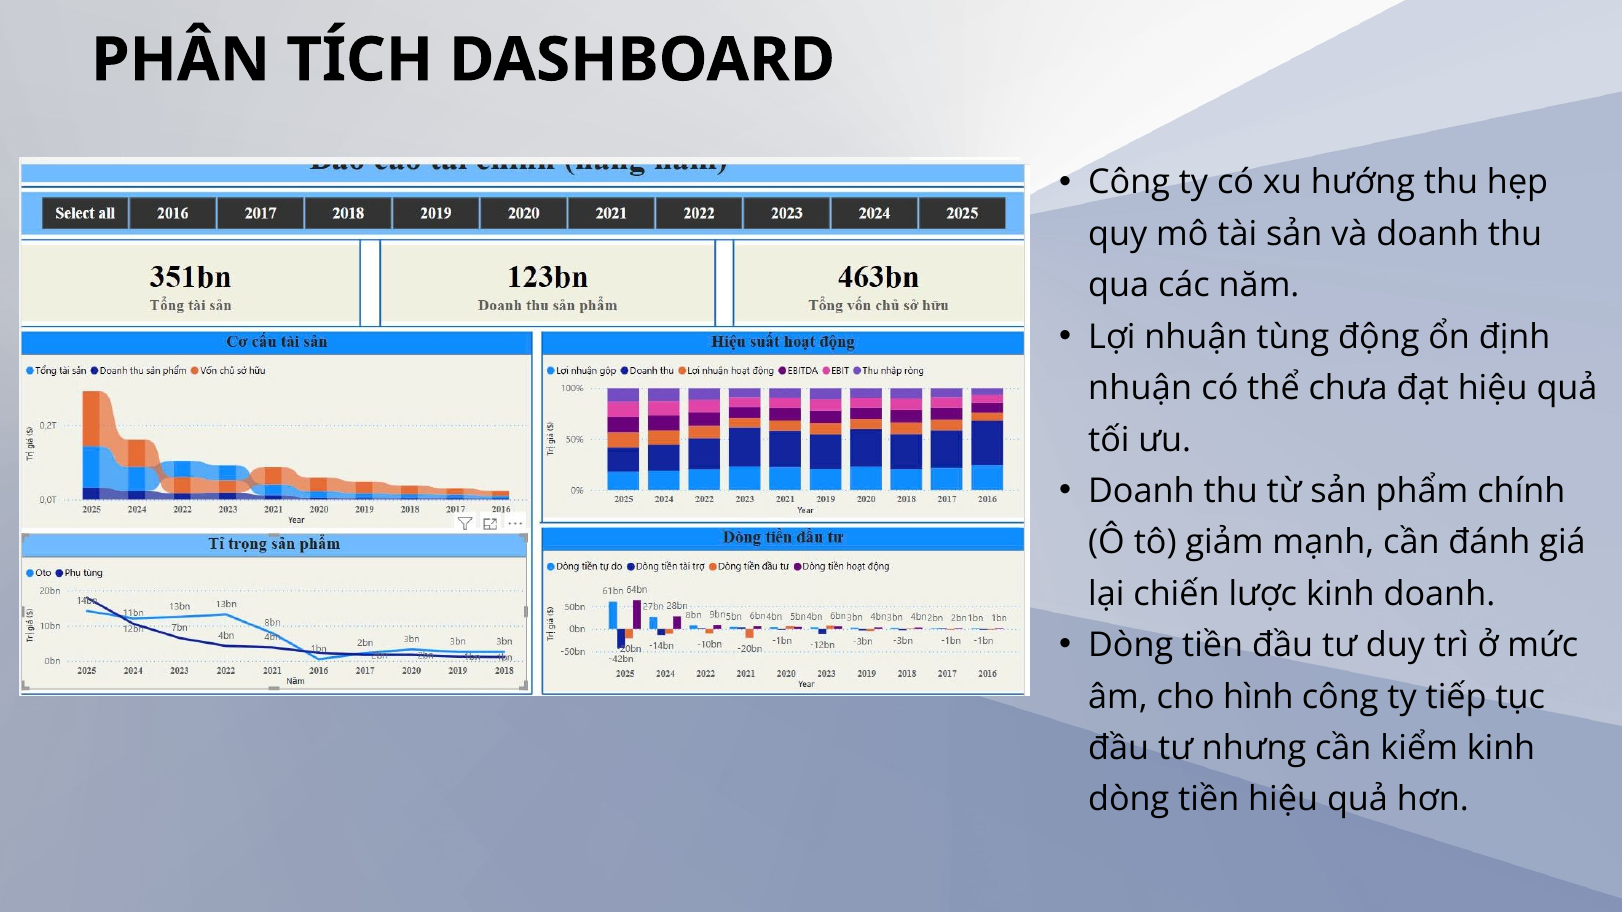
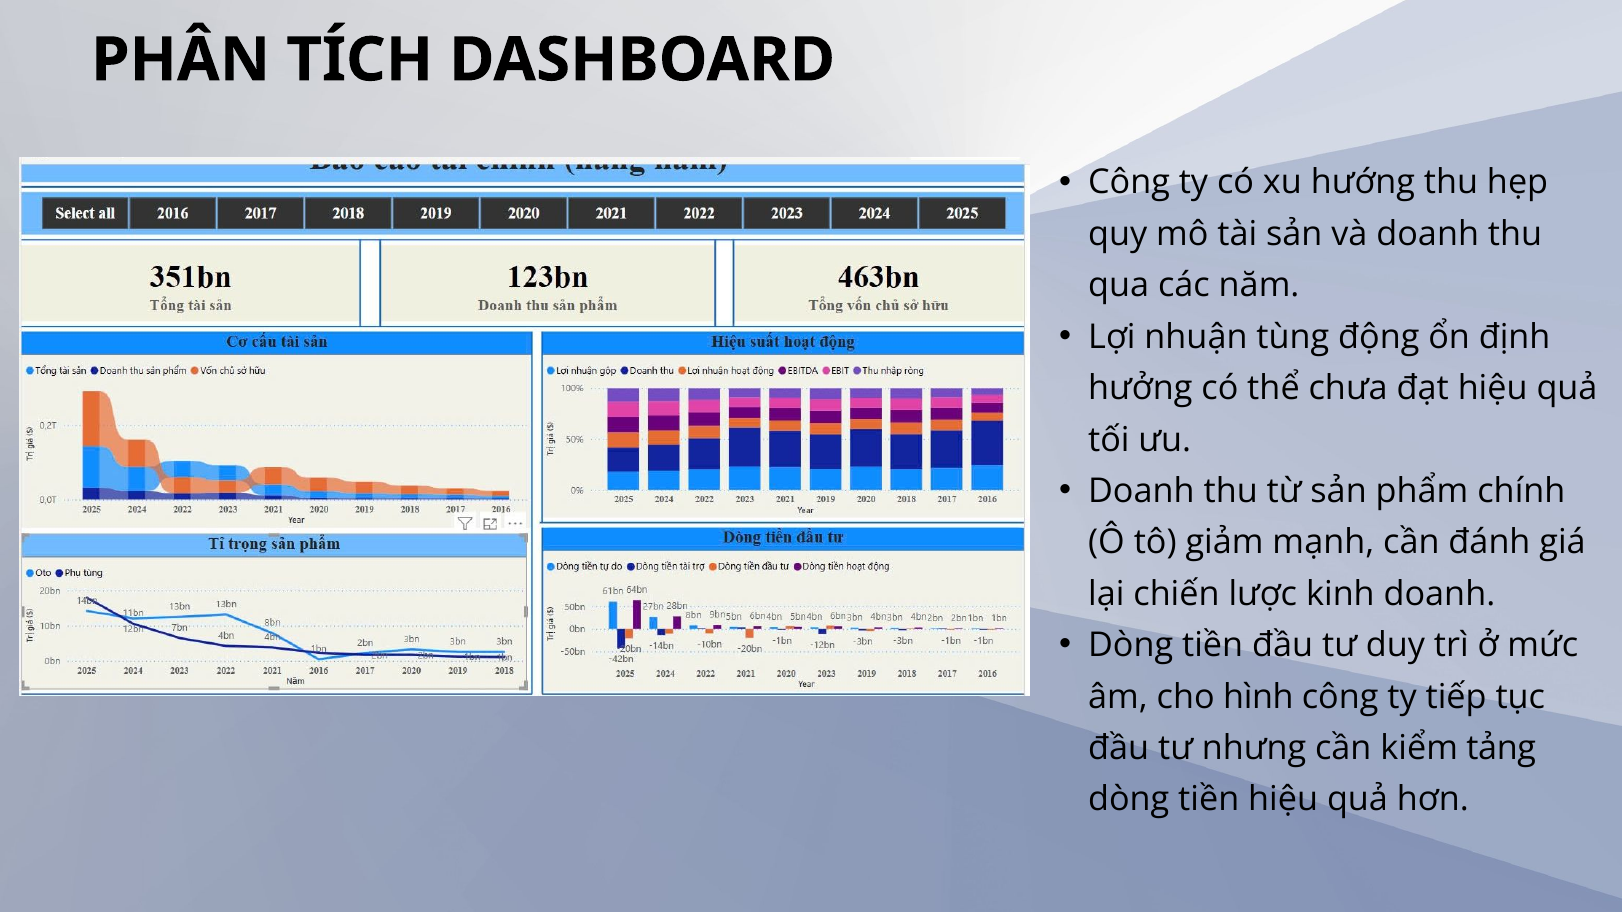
nhuận at (1140, 389): nhuận -> hưởng
kiểm kinh: kinh -> tảng
